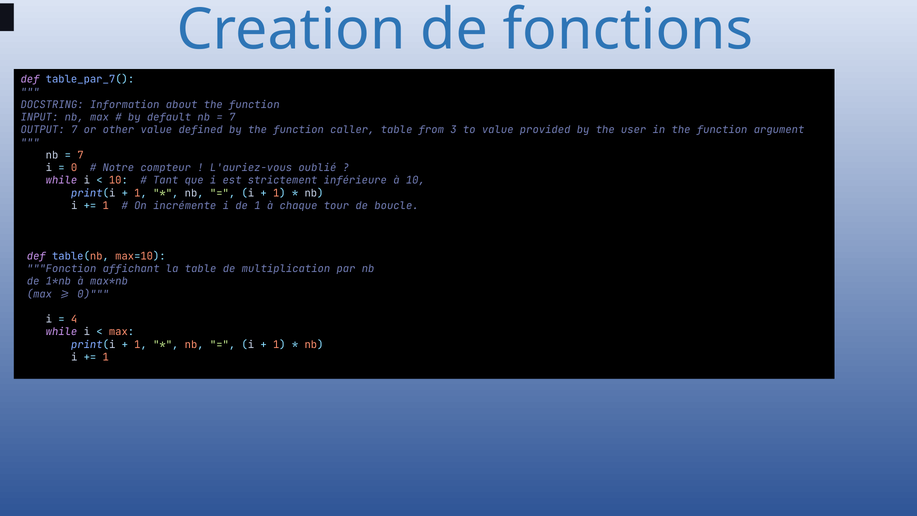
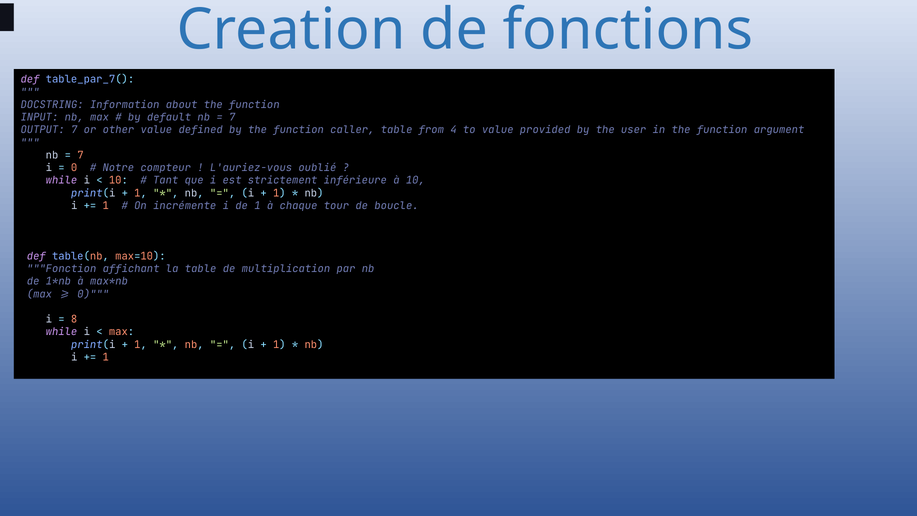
3: 3 -> 4
4: 4 -> 8
